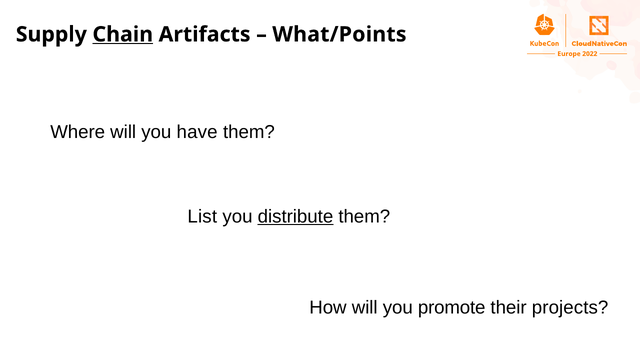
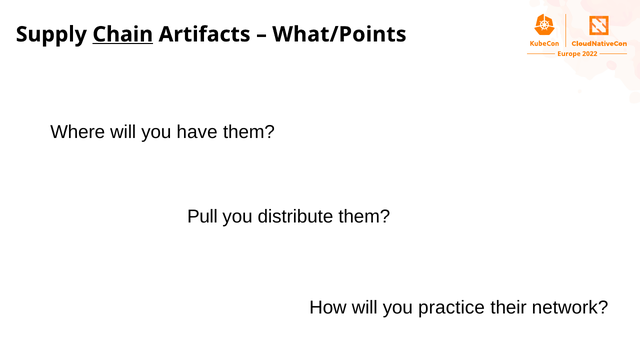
List: List -> Pull
distribute underline: present -> none
promote: promote -> practice
projects: projects -> network
